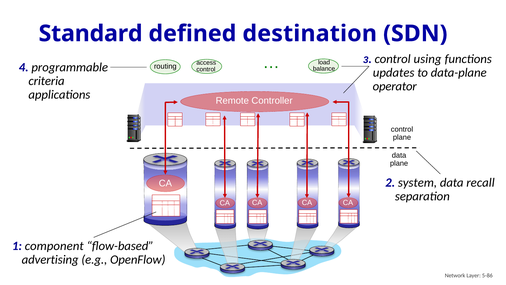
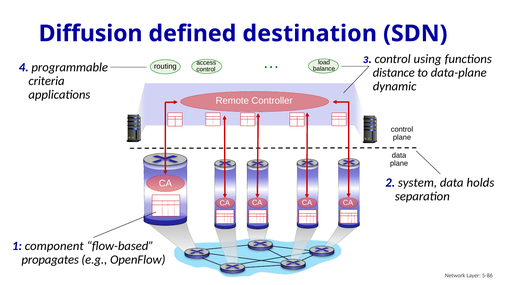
Standard: Standard -> Diffusion
updates: updates -> distance
operator: operator -> dynamic
recall: recall -> holds
advertising: advertising -> propagates
